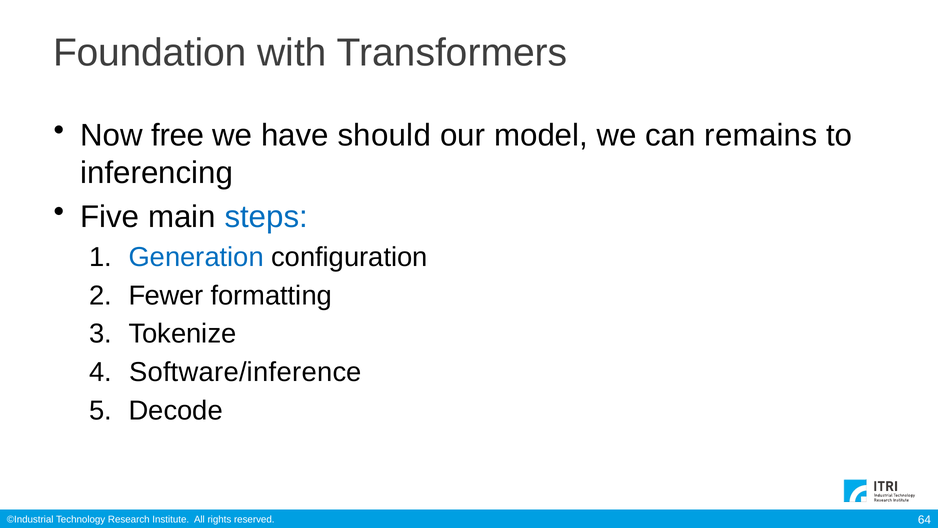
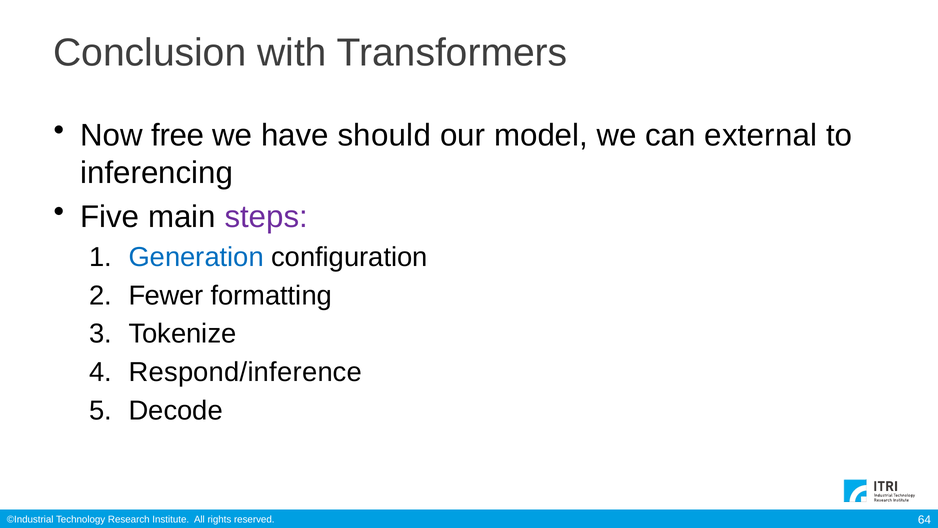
Foundation: Foundation -> Conclusion
remains: remains -> external
steps colour: blue -> purple
Software/inference: Software/inference -> Respond/inference
